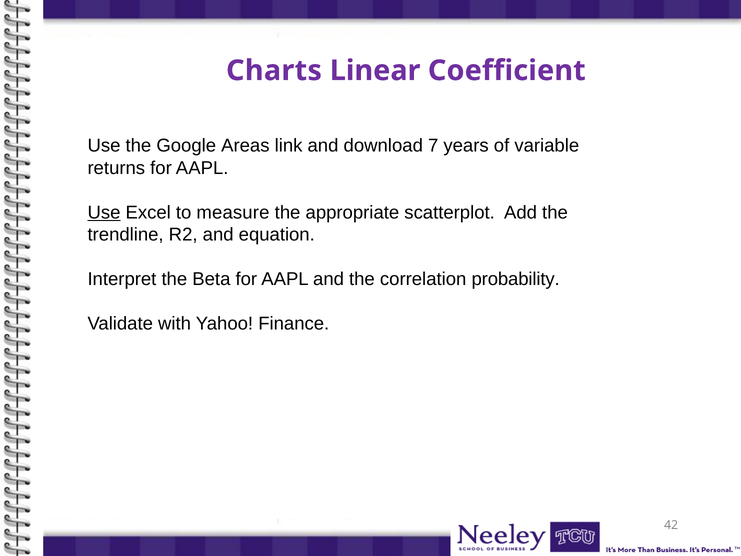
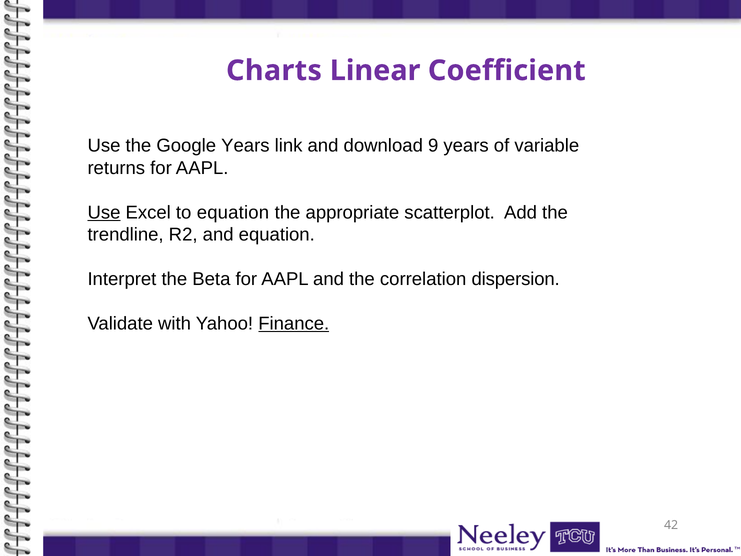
Google Areas: Areas -> Years
7: 7 -> 9
to measure: measure -> equation
probability: probability -> dispersion
Finance underline: none -> present
